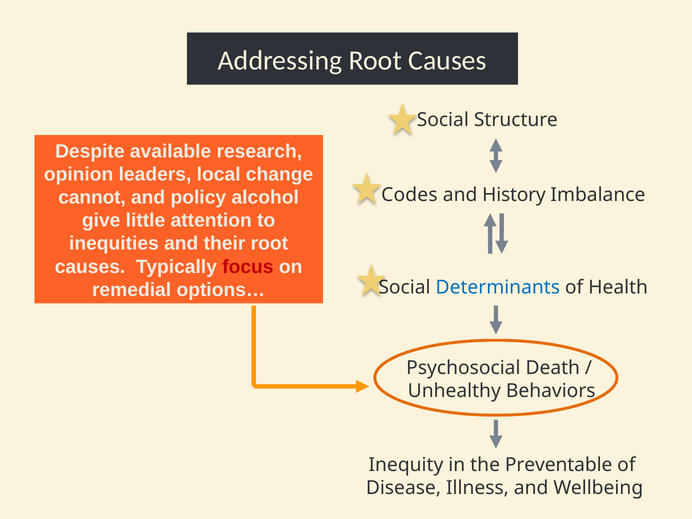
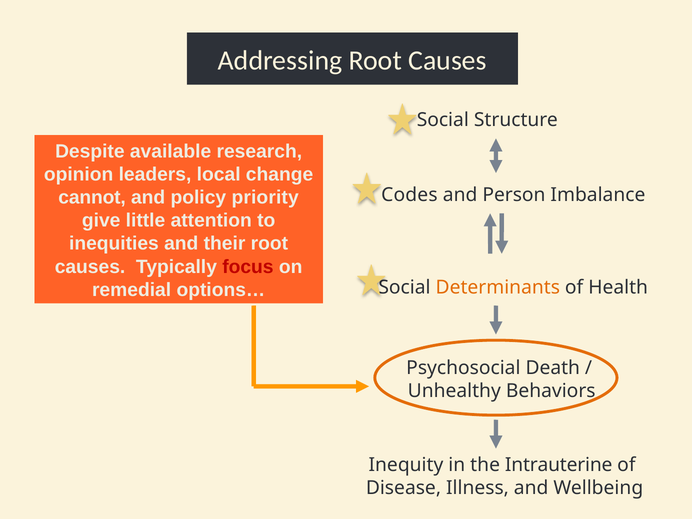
alcohol: alcohol -> priority
History: History -> Person
Determinants colour: blue -> orange
Preventable: Preventable -> Intrauterine
